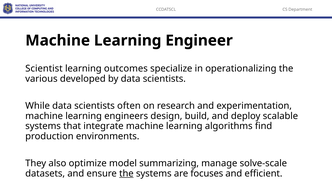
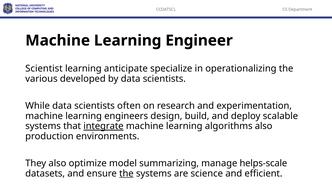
outcomes: outcomes -> anticipate
integrate underline: none -> present
algorithms find: find -> also
solve-scale: solve-scale -> helps-scale
focuses: focuses -> science
